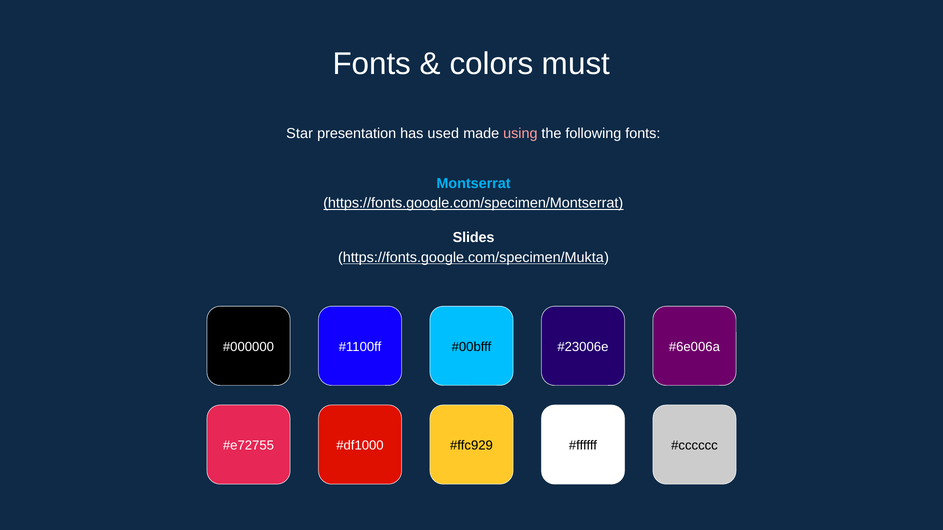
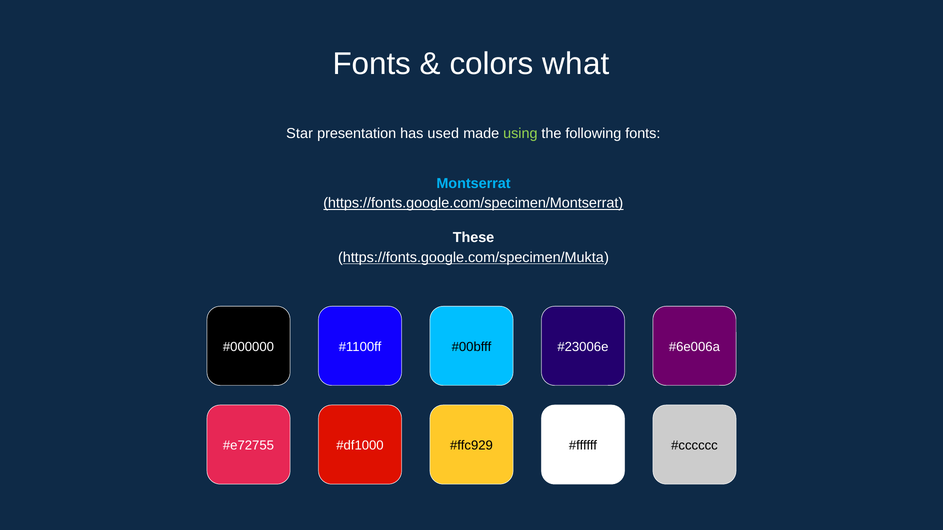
must: must -> what
using colour: pink -> light green
Slides: Slides -> These
